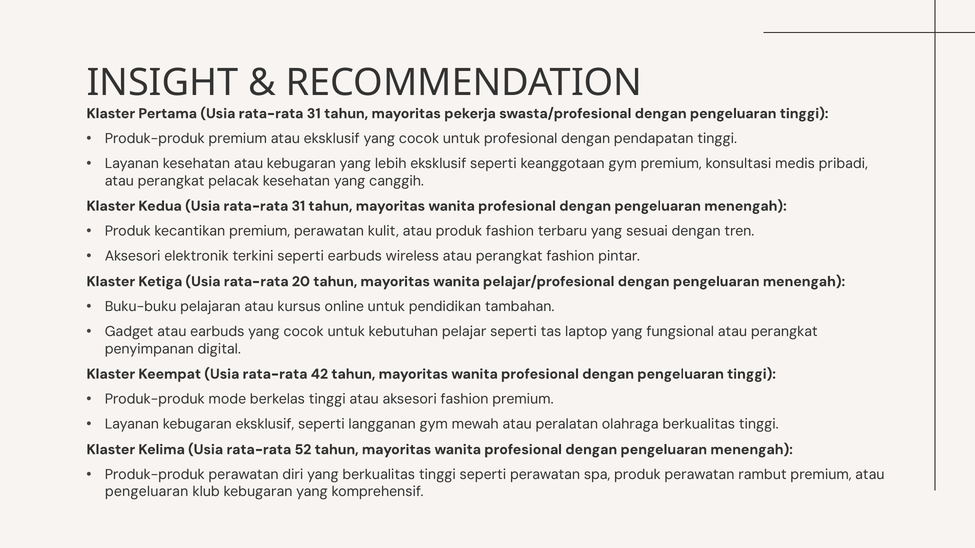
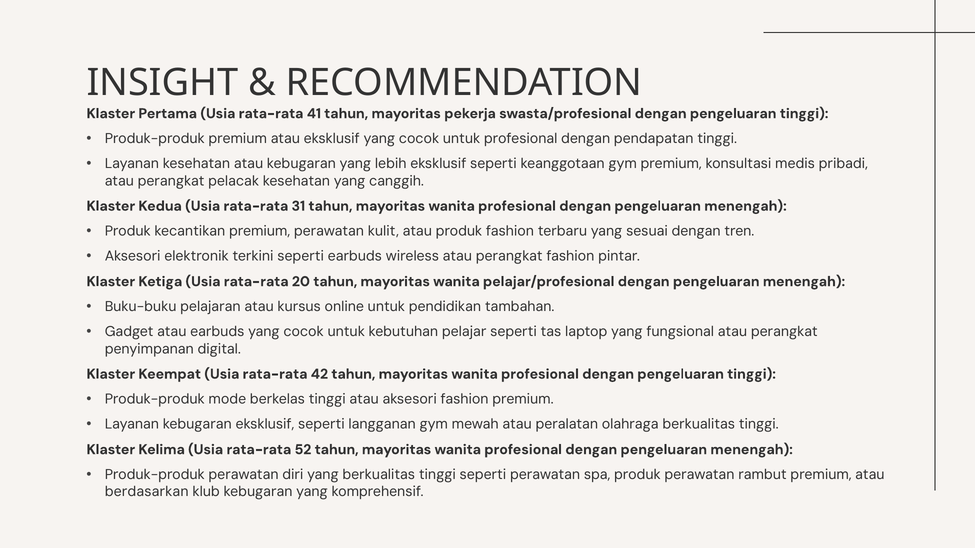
Pertama Usia rata-rata 31: 31 -> 41
pengeluaran at (147, 492): pengeluaran -> berdasarkan
